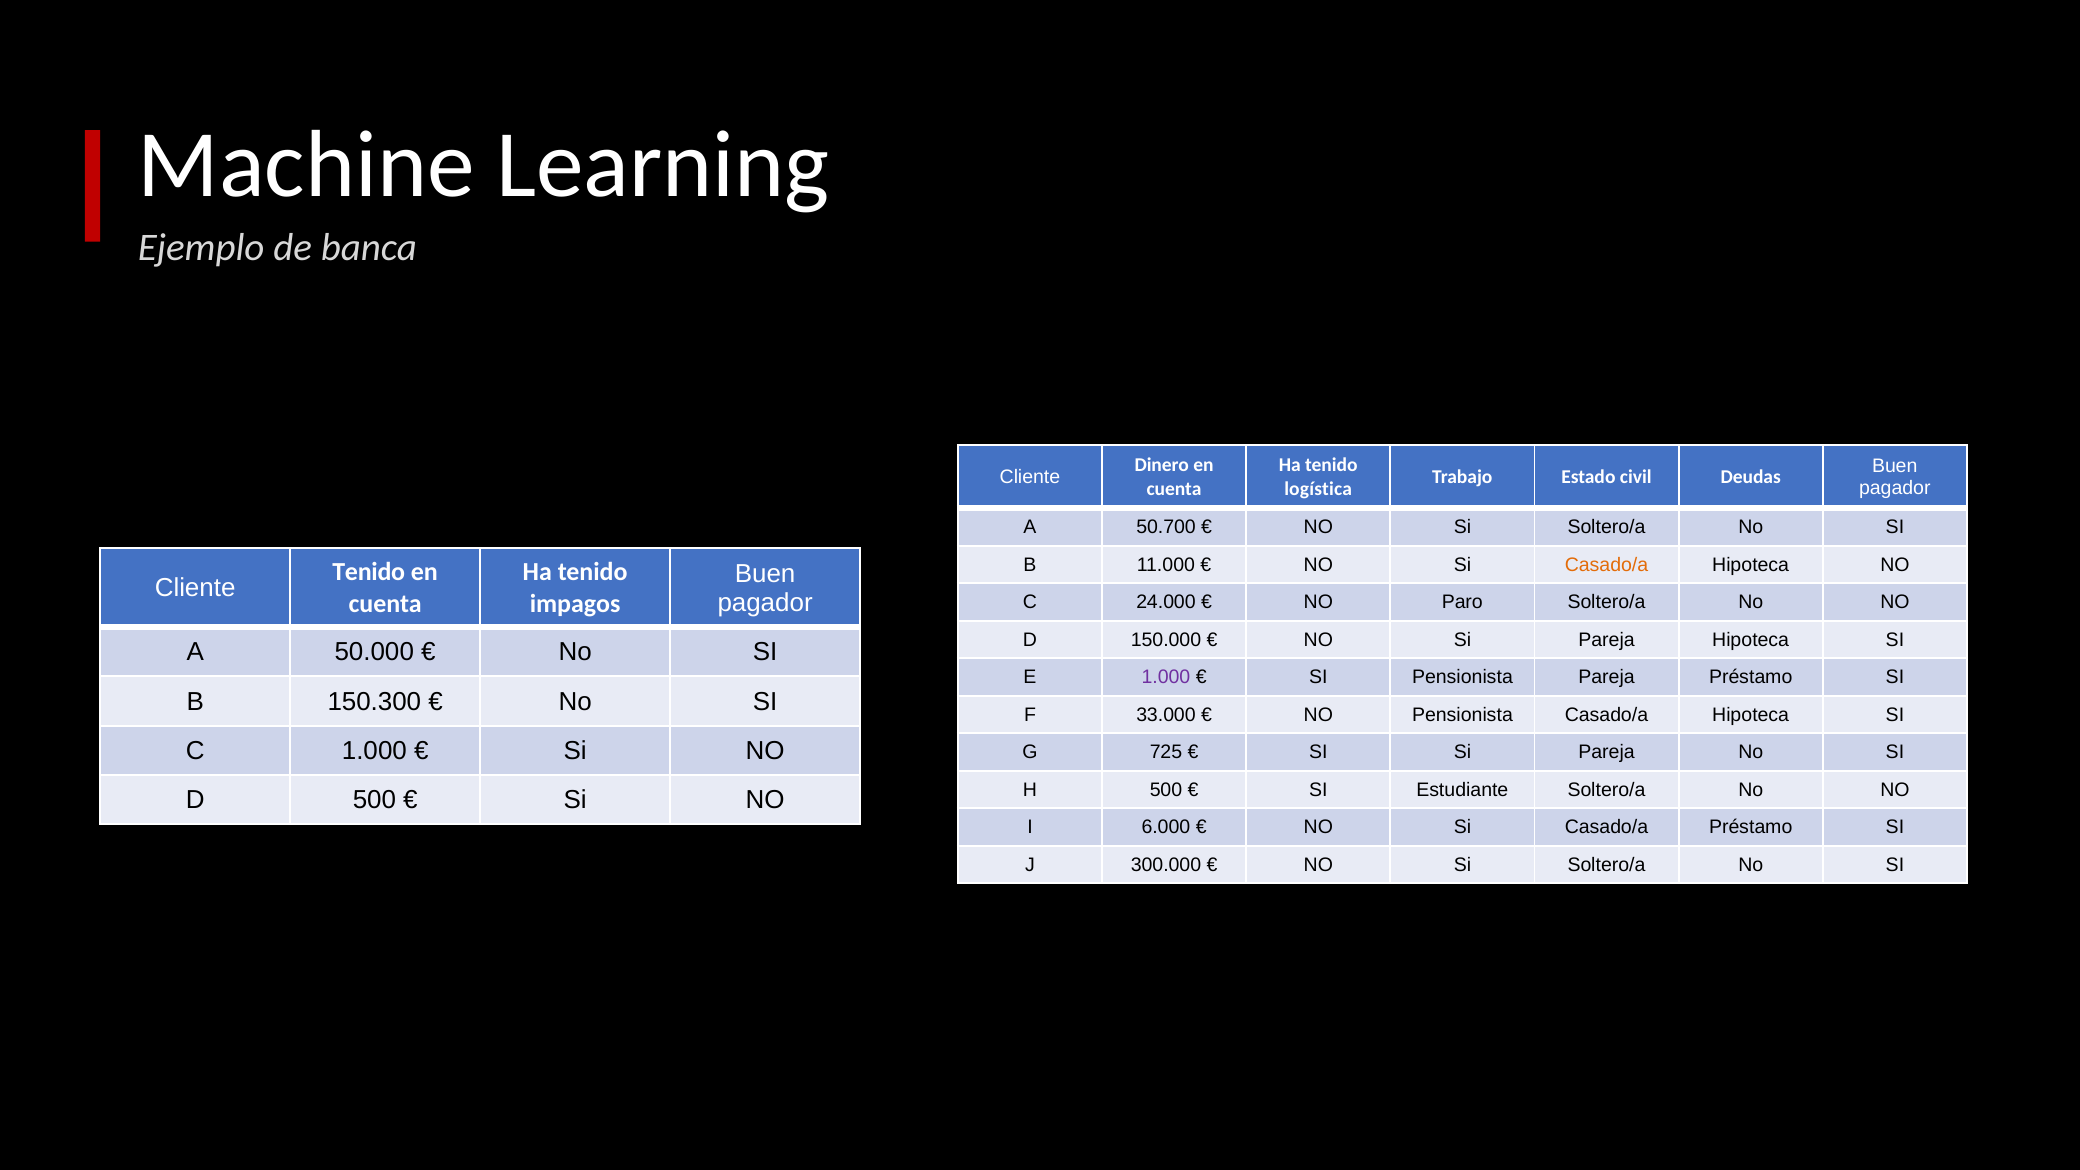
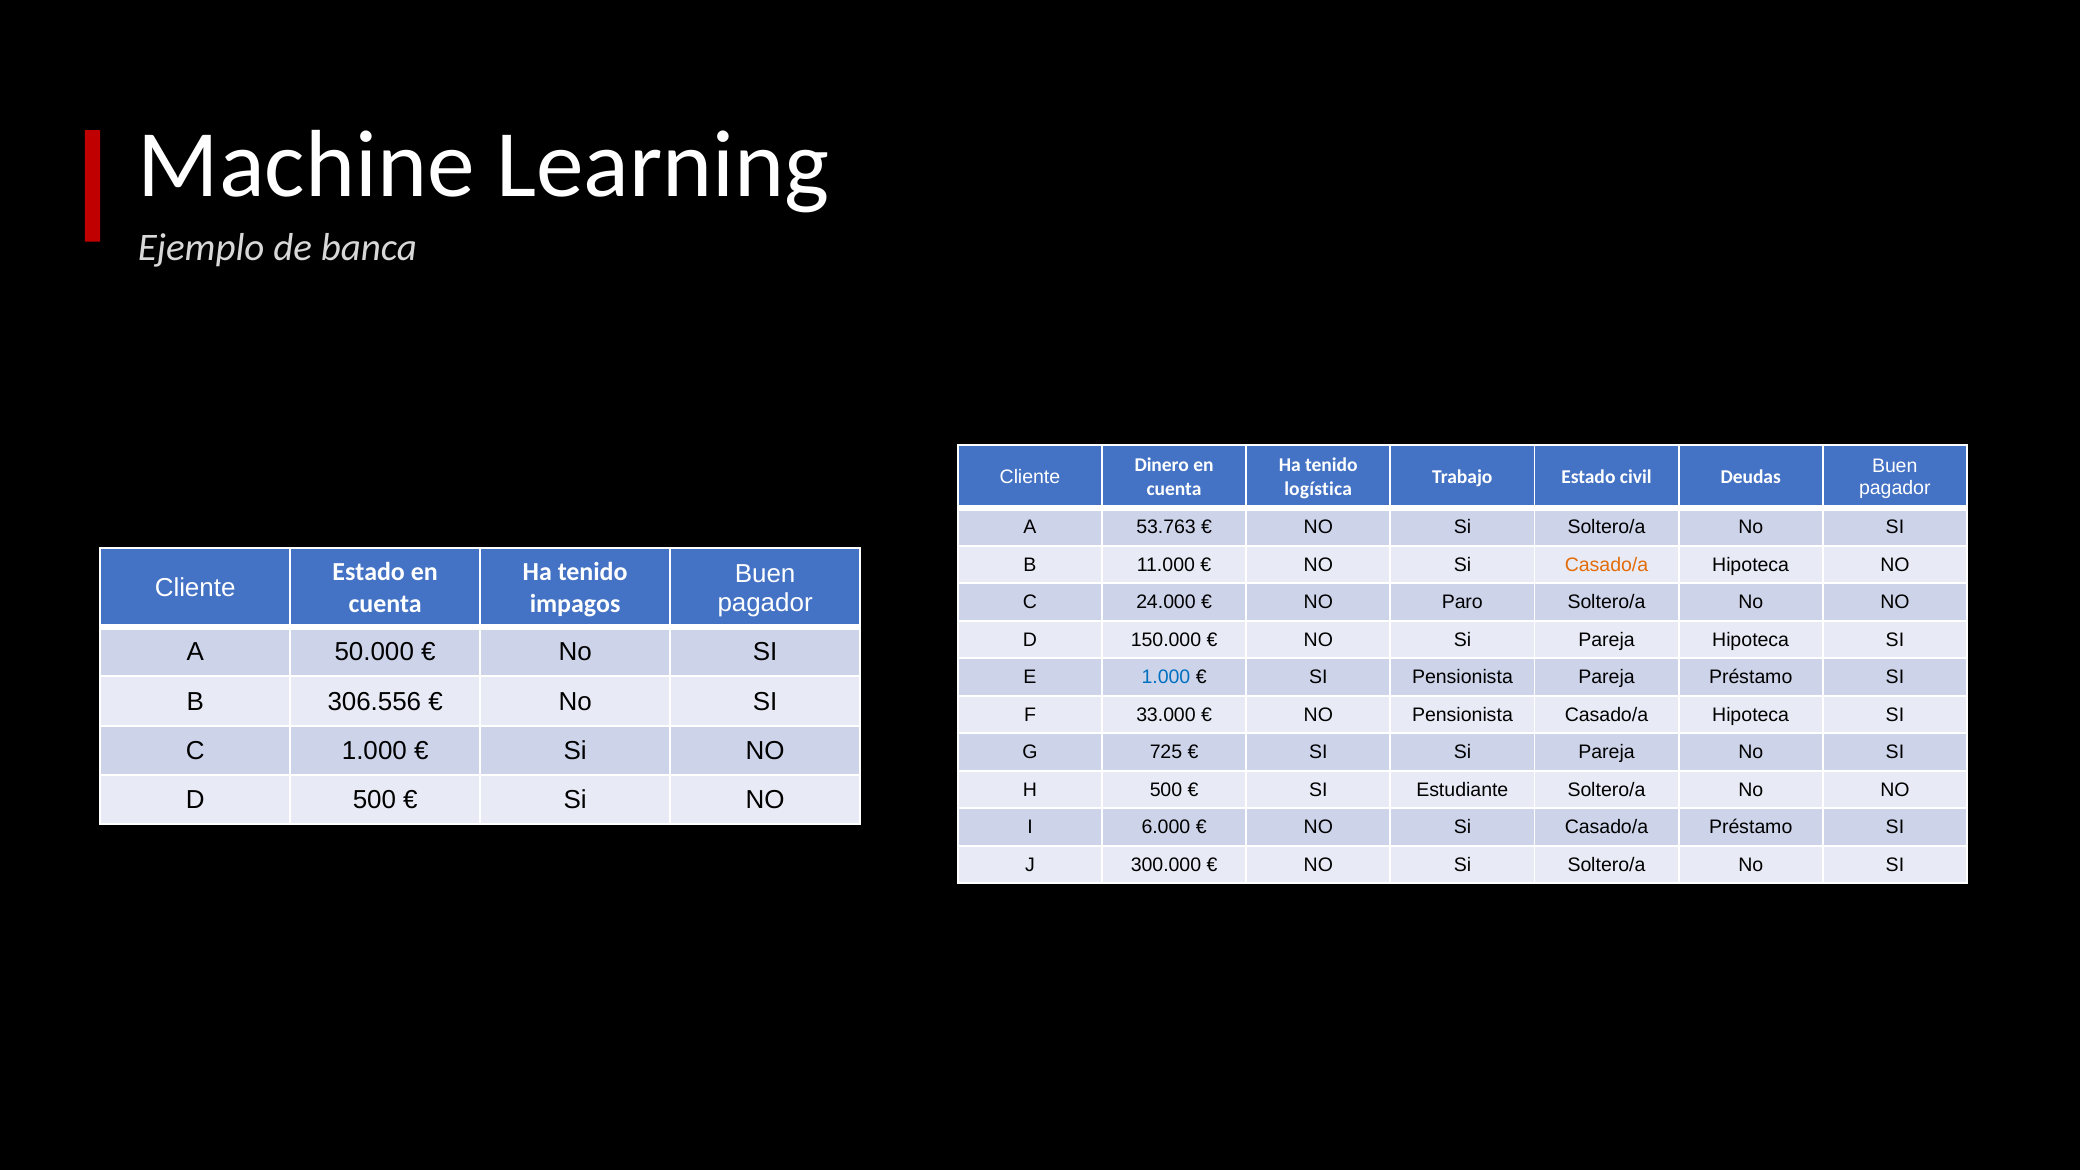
50.700: 50.700 -> 53.763
Tenido at (369, 572): Tenido -> Estado
1.000 at (1166, 677) colour: purple -> blue
150.300: 150.300 -> 306.556
